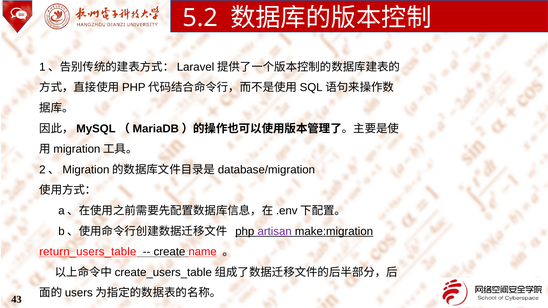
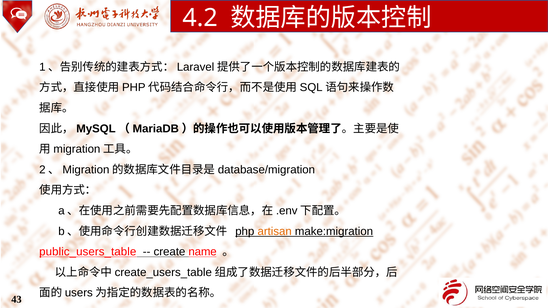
5.2: 5.2 -> 4.2
artisan colour: purple -> orange
return_users_table: return_users_table -> public_users_table
